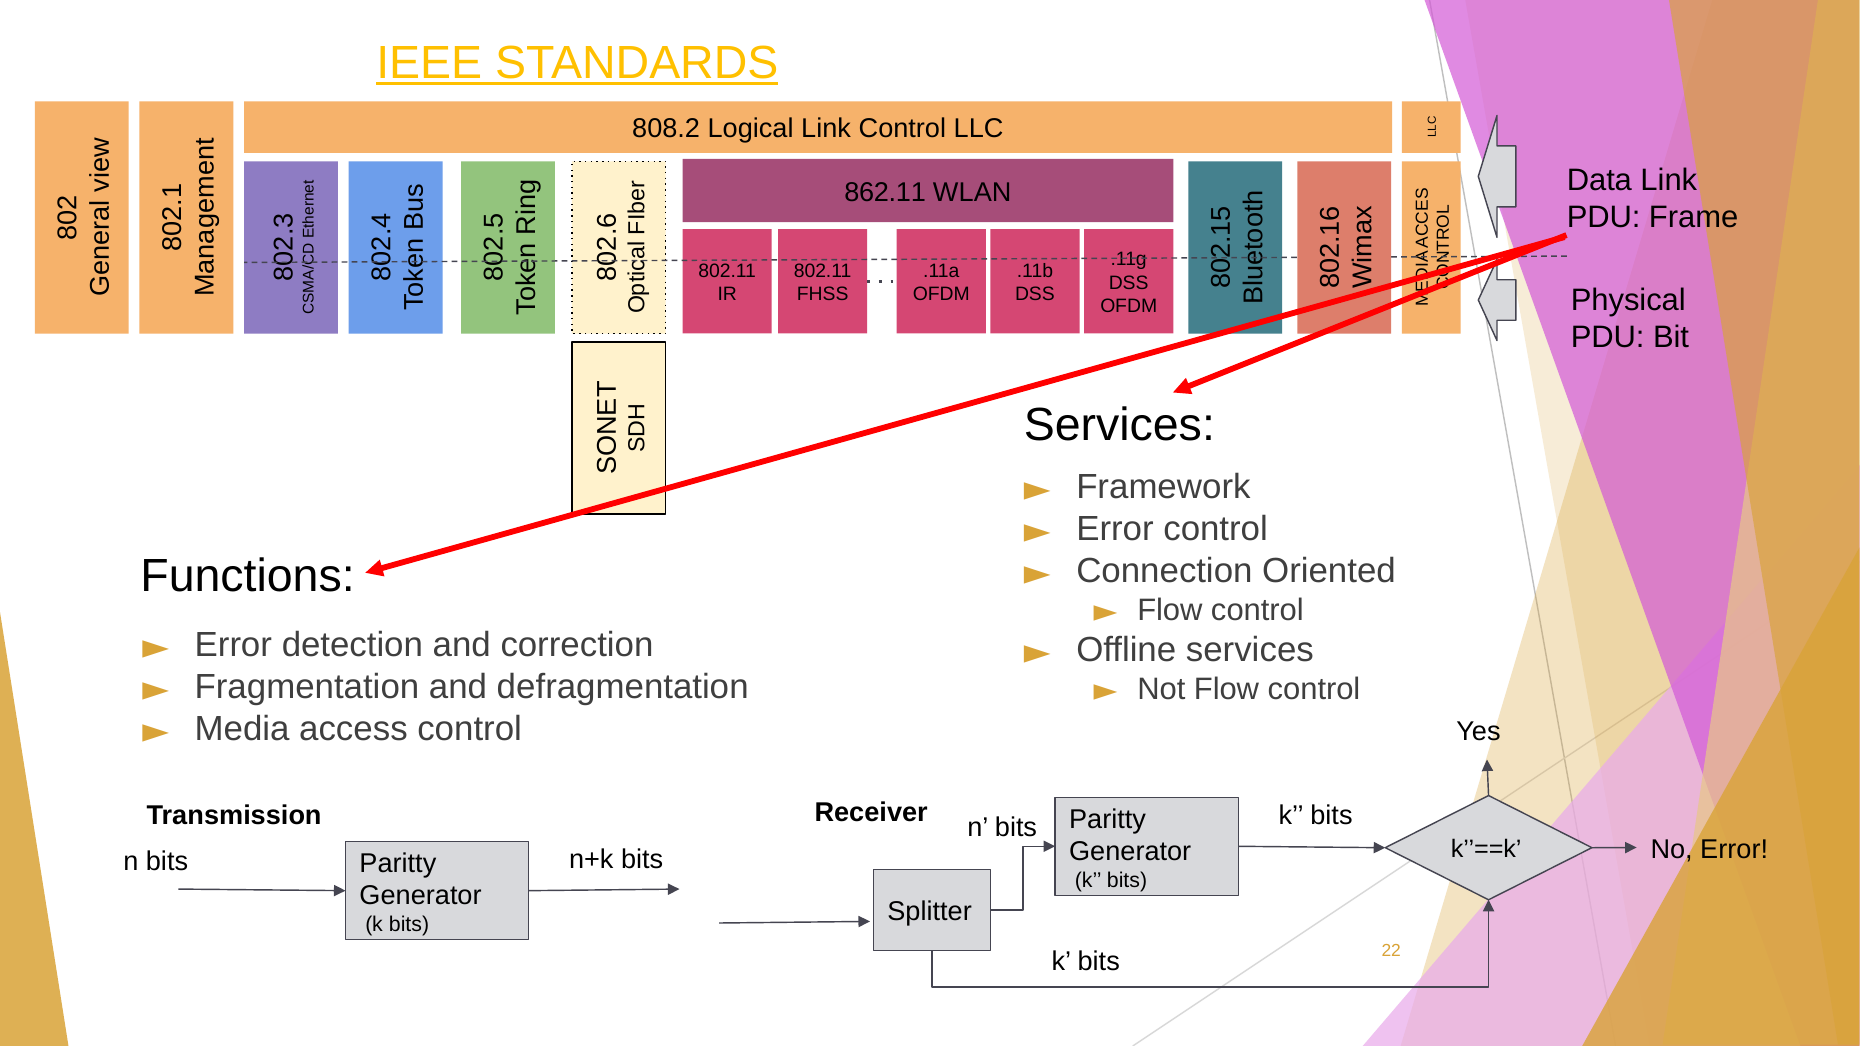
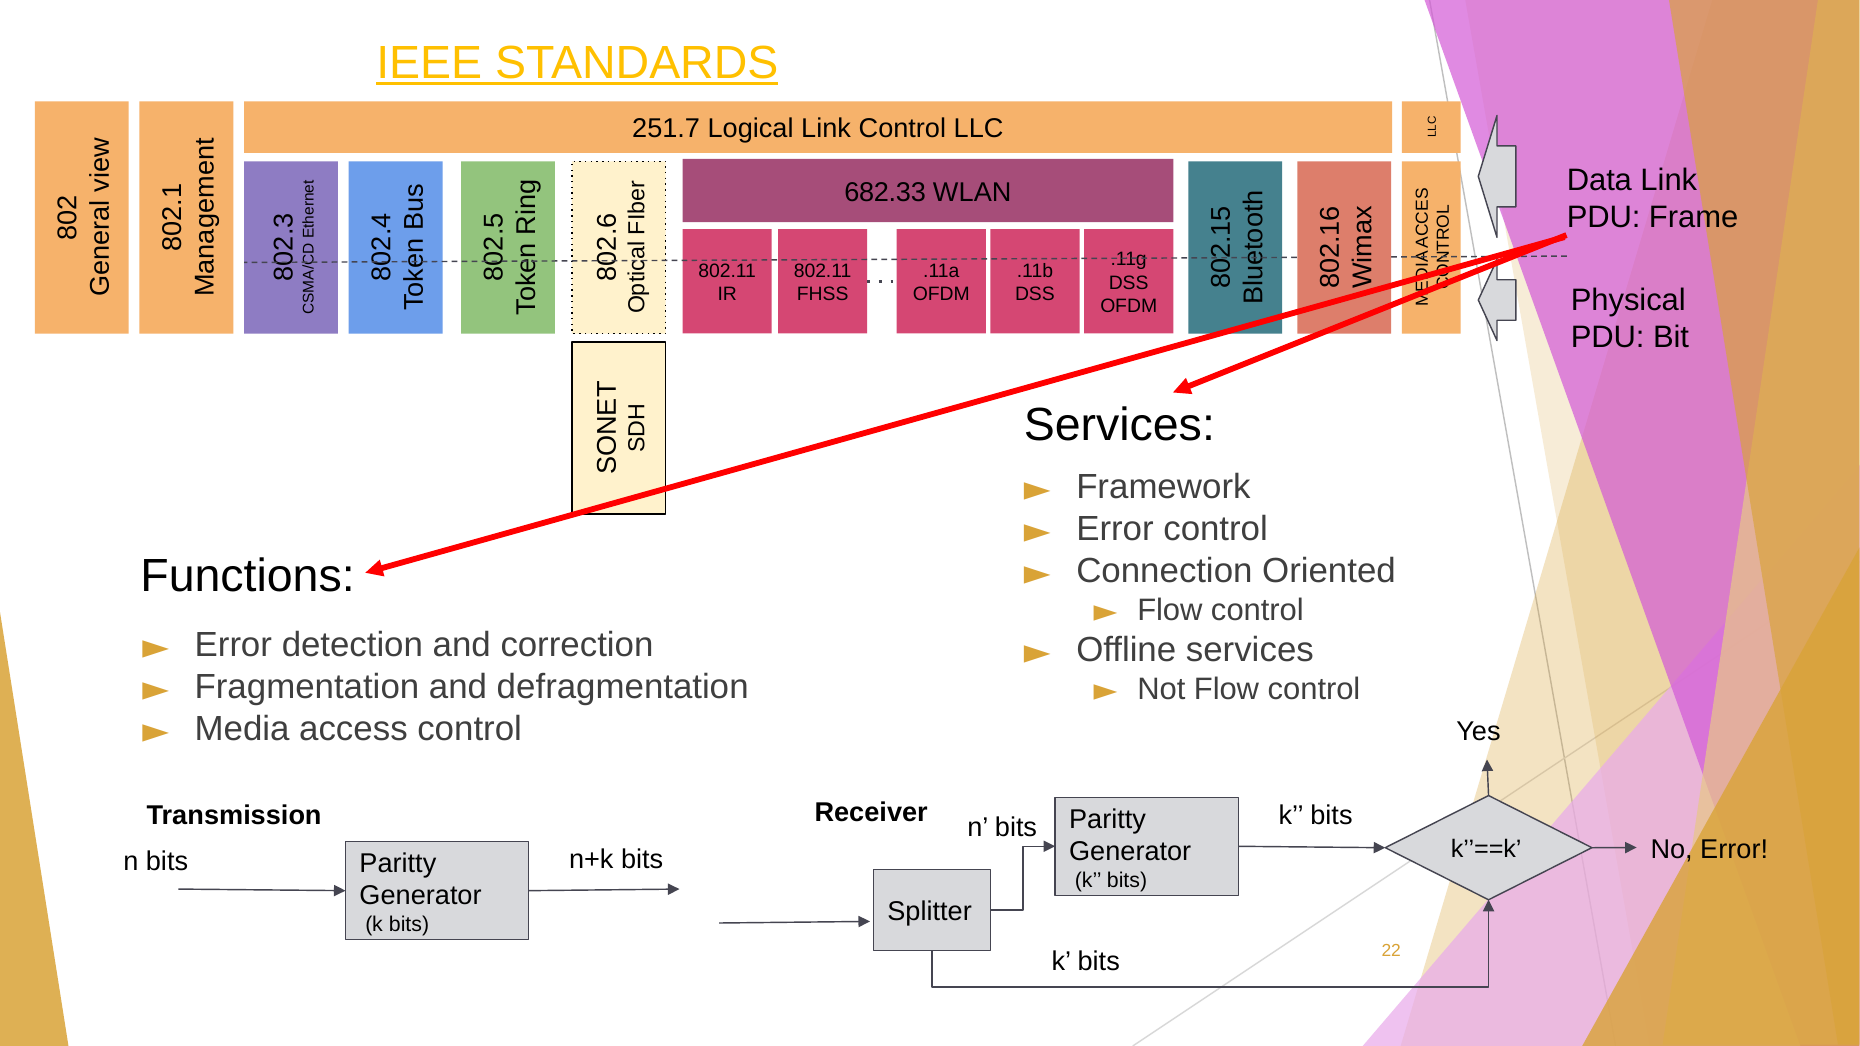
808.2: 808.2 -> 251.7
862.11: 862.11 -> 682.33
